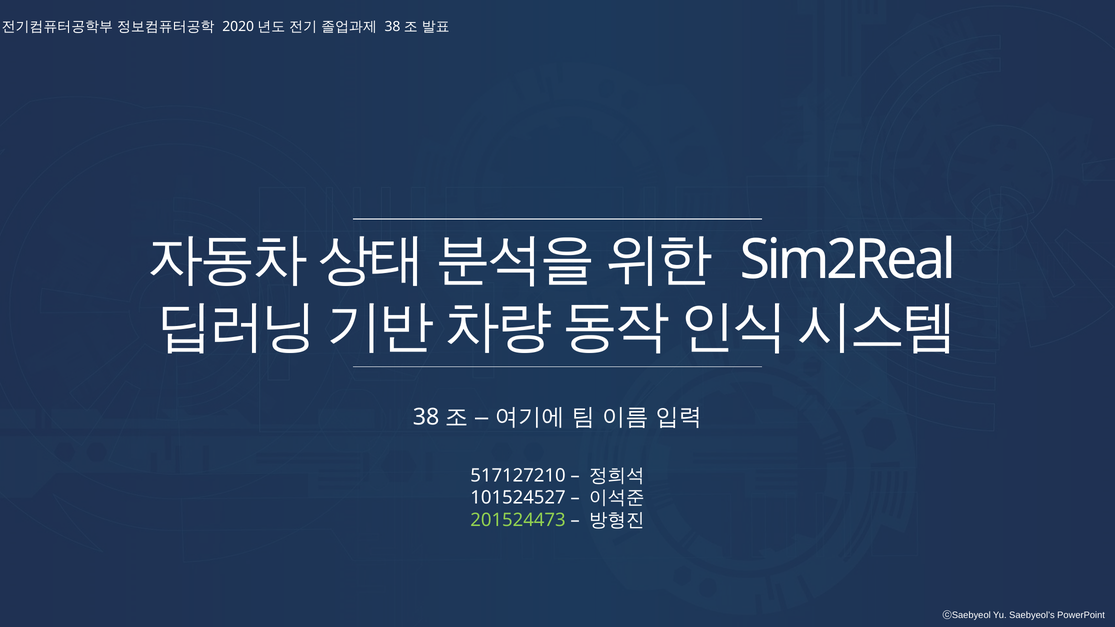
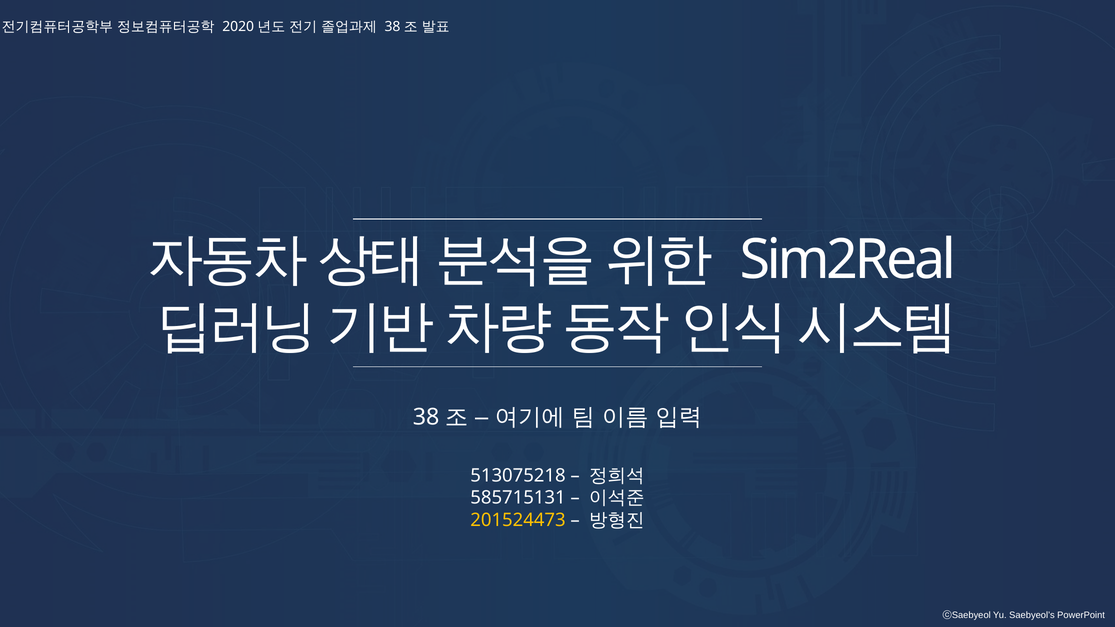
517127210: 517127210 -> 513075218
101524527: 101524527 -> 585715131
201524473 colour: light green -> yellow
